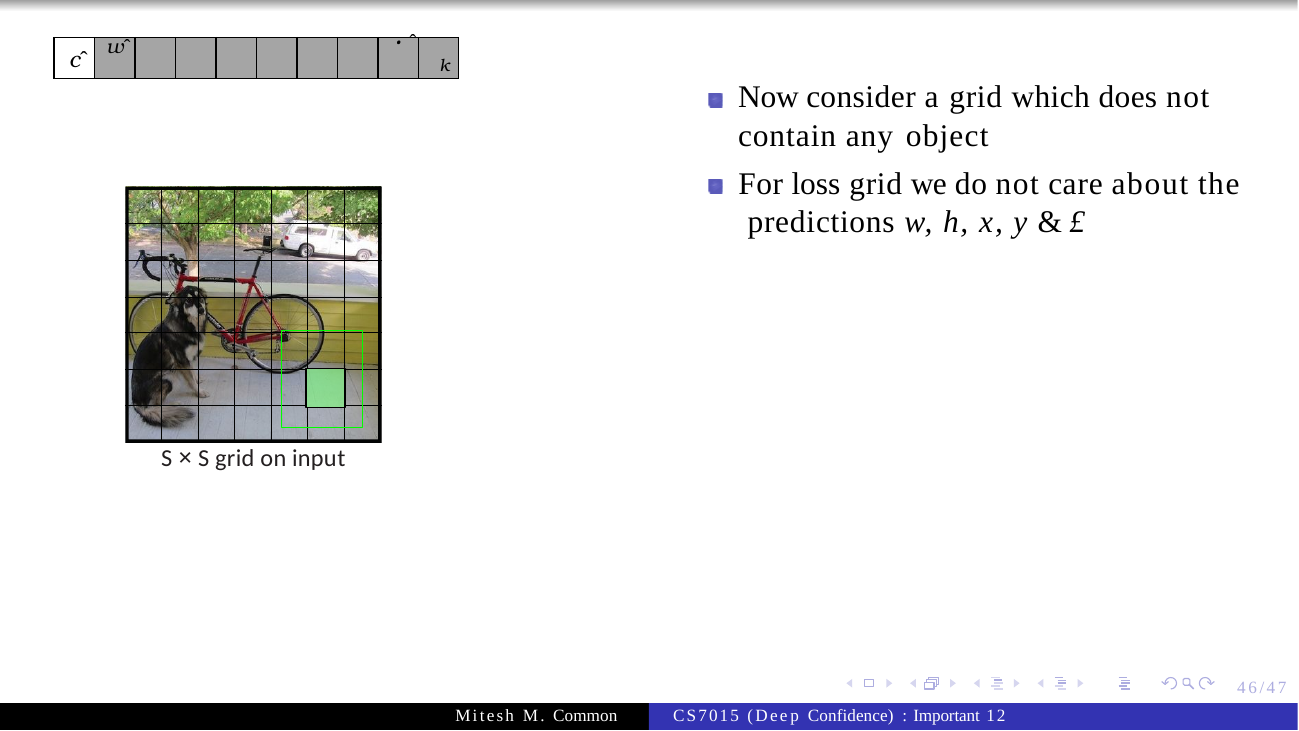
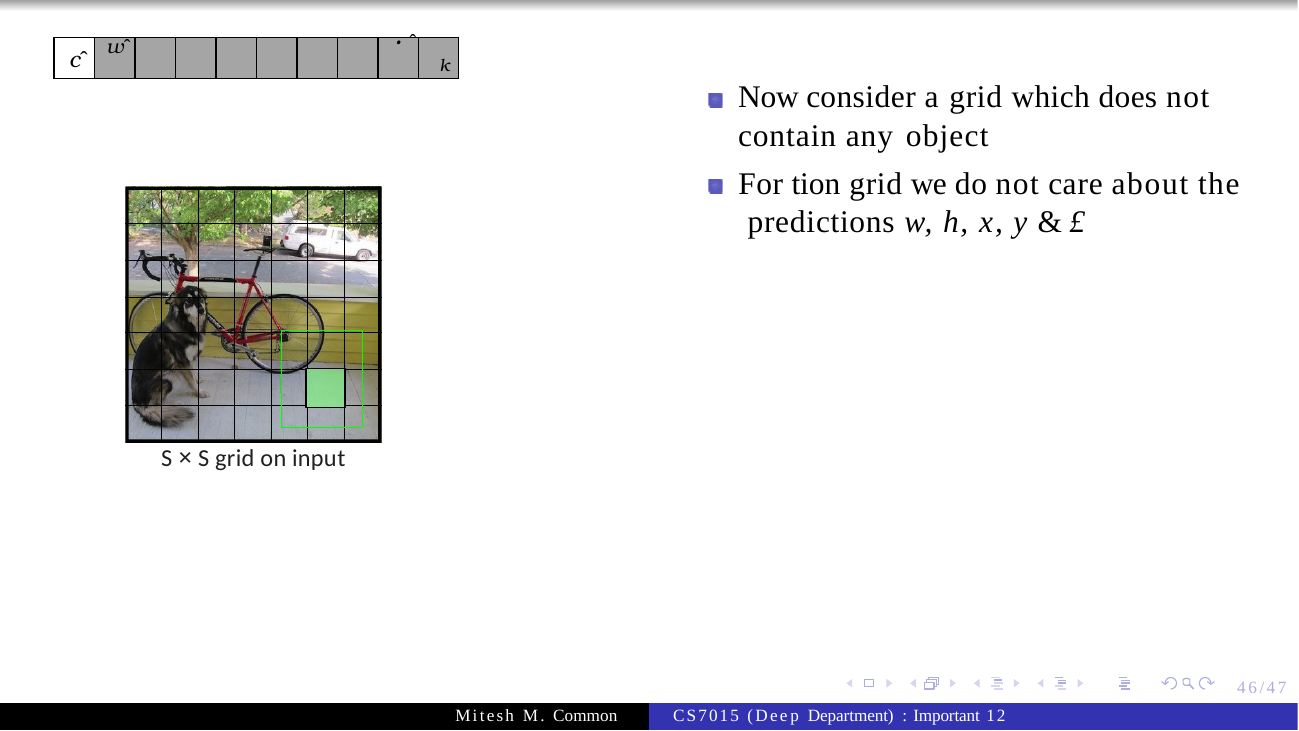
loss: loss -> tion
Confidence: Confidence -> Department
